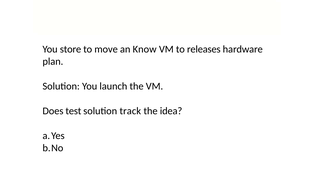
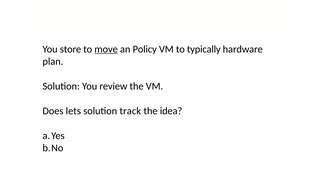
move underline: none -> present
Know: Know -> Policy
releases: releases -> typically
launch: launch -> review
test: test -> lets
